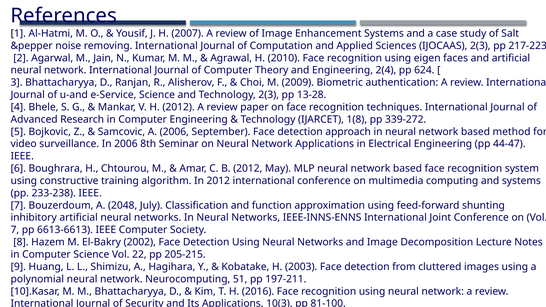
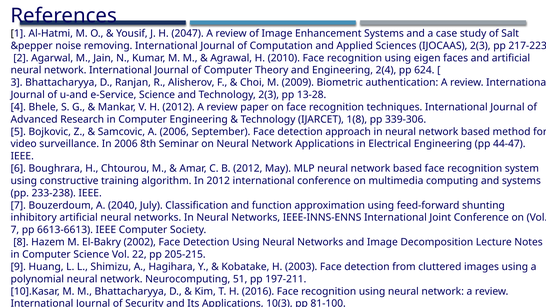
2007: 2007 -> 2047
339-272: 339-272 -> 339-306
2048: 2048 -> 2040
